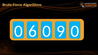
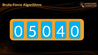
6: 6 -> 5
9: 9 -> 4
